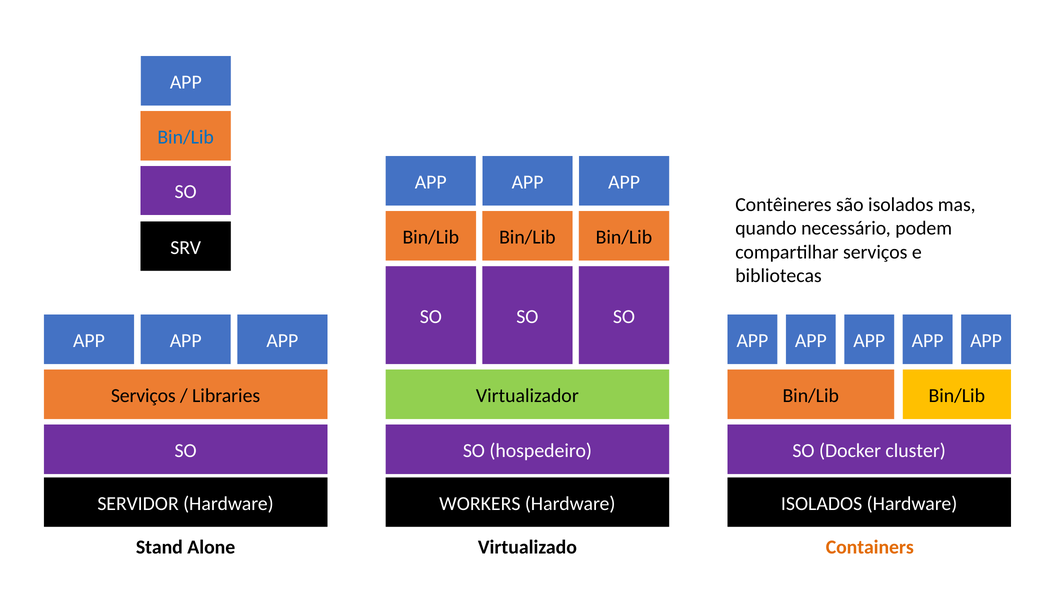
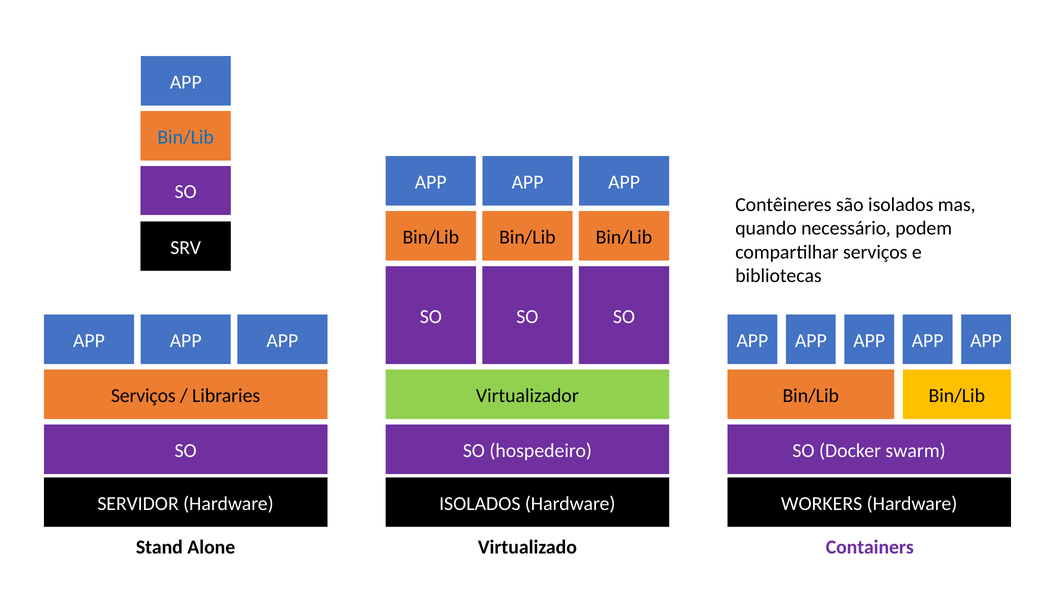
cluster: cluster -> swarm
WORKERS at (480, 503): WORKERS -> ISOLADOS
ISOLADOS at (822, 503): ISOLADOS -> WORKERS
Containers colour: orange -> purple
